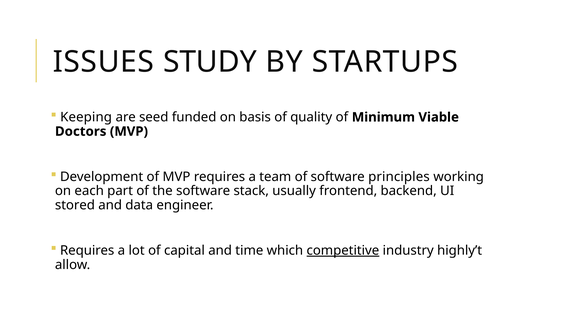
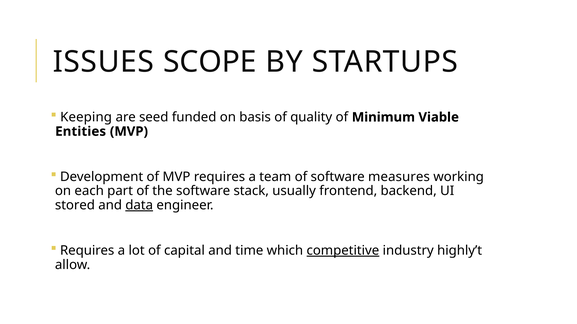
STUDY: STUDY -> SCOPE
Doctors: Doctors -> Entities
principles: principles -> measures
data underline: none -> present
